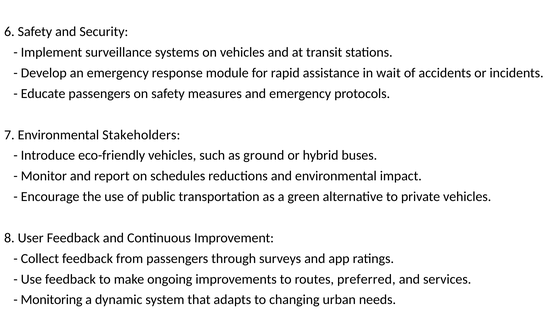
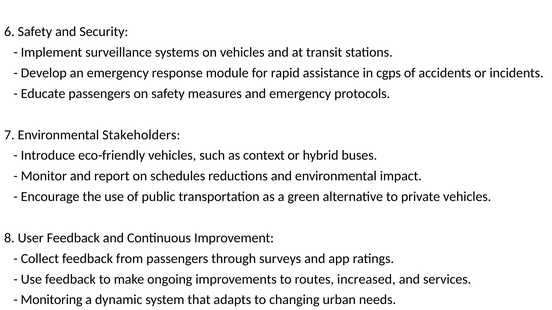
wait: wait -> cgps
ground: ground -> context
preferred: preferred -> increased
